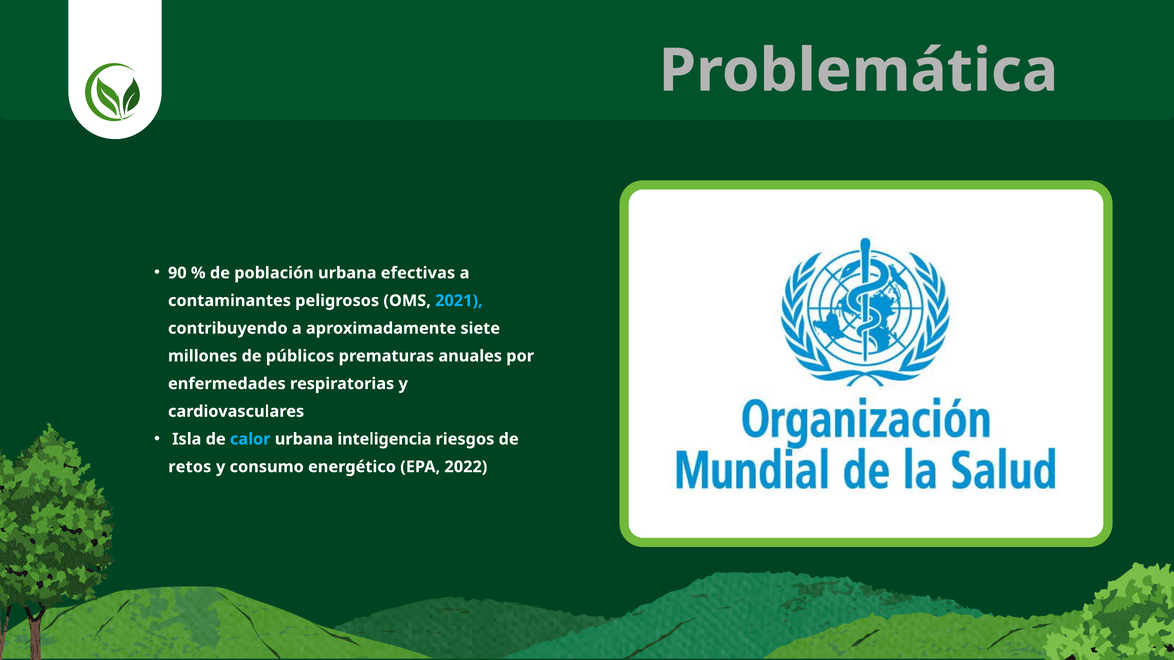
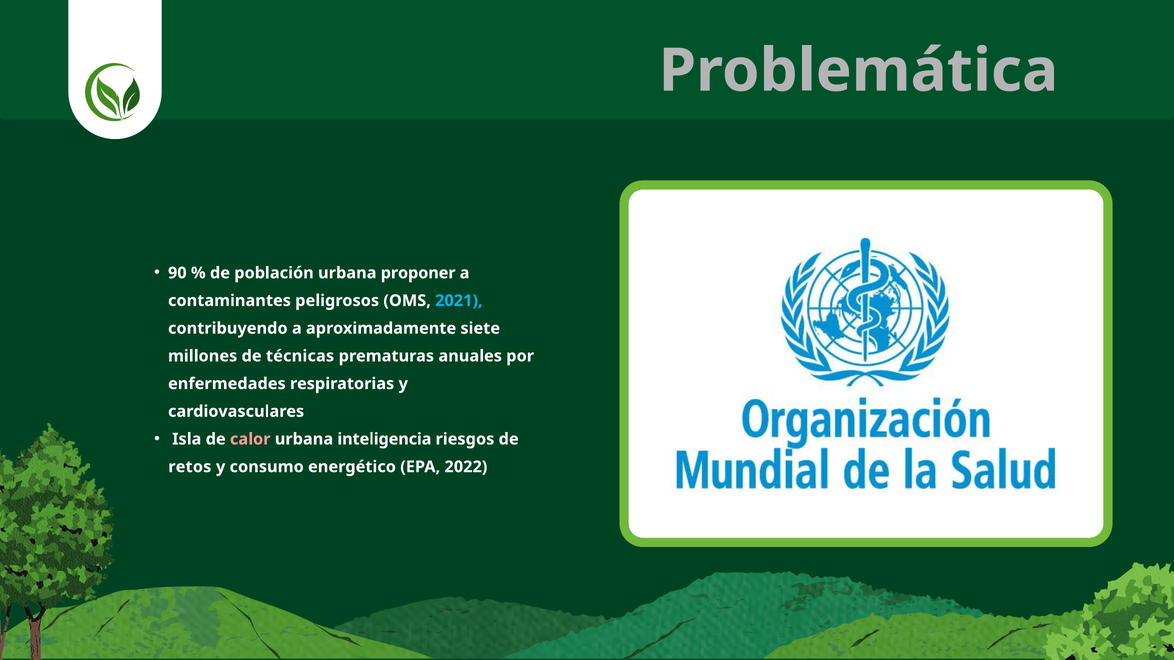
efectivas: efectivas -> proponer
públicos: públicos -> técnicas
calor colour: light blue -> pink
